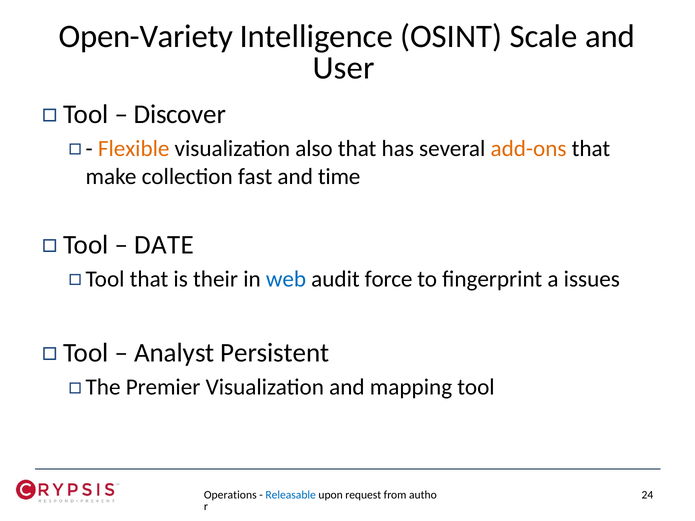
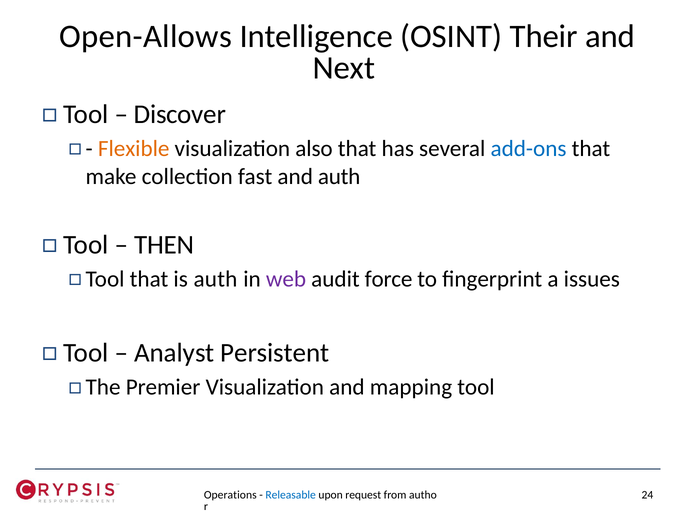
Open-Variety: Open-Variety -> Open-Allows
Scale: Scale -> Their
User: User -> Next
add-ons colour: orange -> blue
and time: time -> auth
DATE: DATE -> THEN
is their: their -> auth
web colour: blue -> purple
